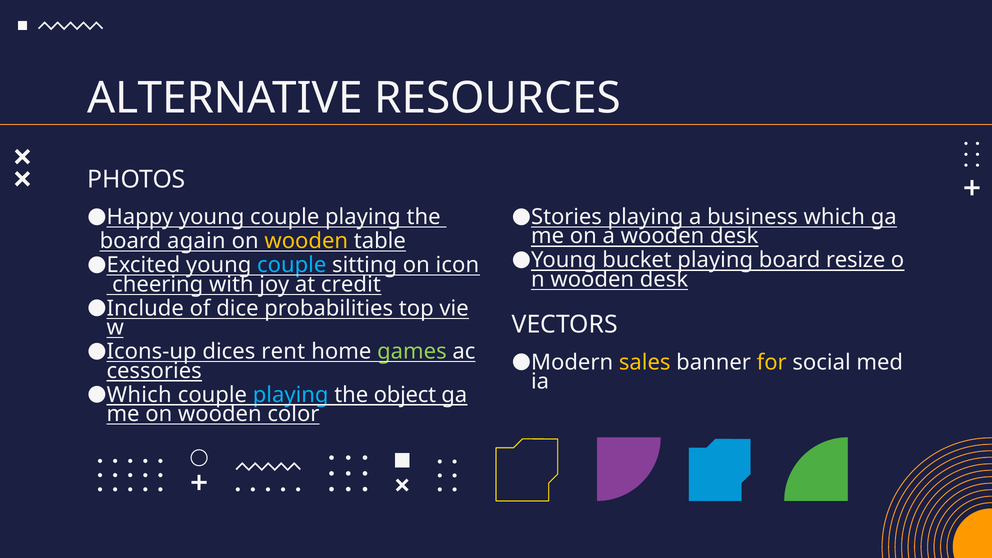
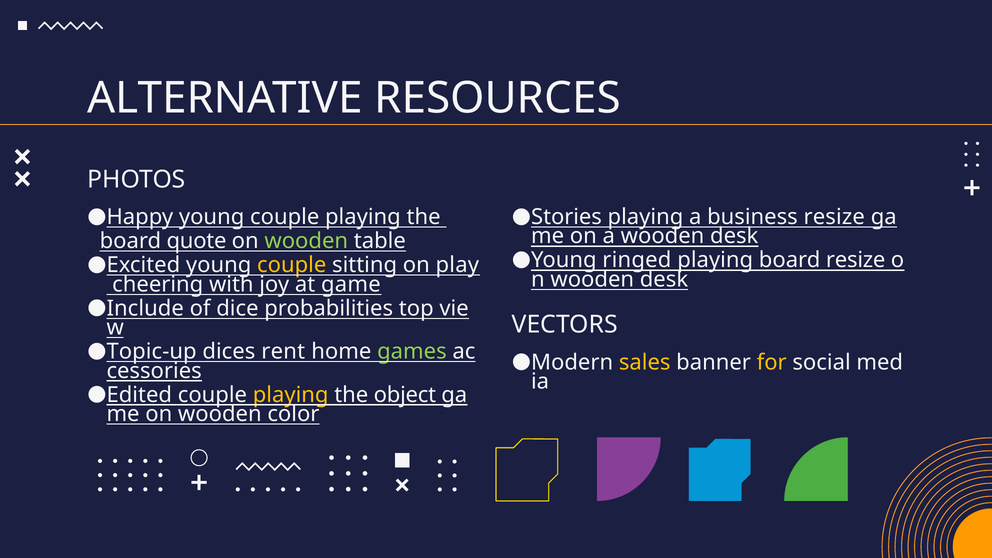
business which: which -> resize
again: again -> quote
wooden at (306, 241) colour: yellow -> light green
bucket: bucket -> ringed
couple at (292, 265) colour: light blue -> yellow
icon: icon -> play
credit: credit -> game
Icons-up: Icons-up -> Topic-up
Which at (139, 395): Which -> Edited
playing at (291, 395) colour: light blue -> yellow
